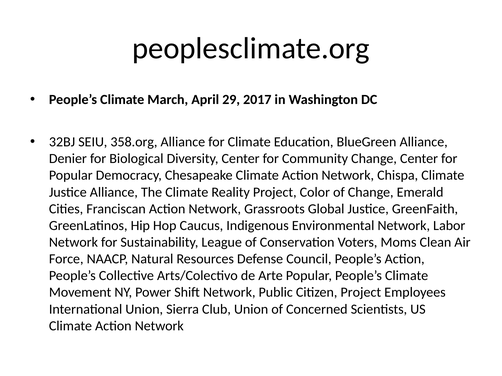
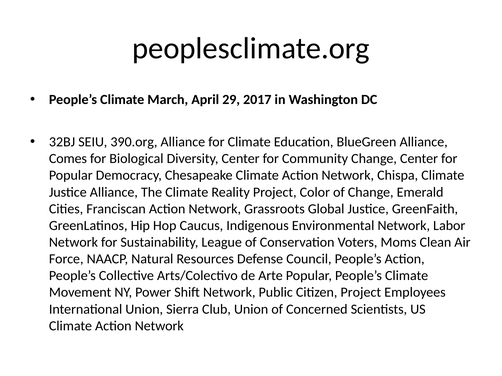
358.org: 358.org -> 390.org
Denier: Denier -> Comes
